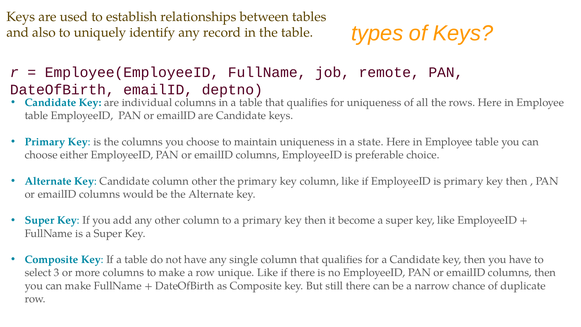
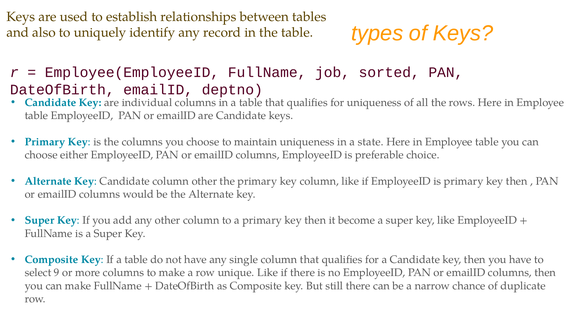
remote: remote -> sorted
3: 3 -> 9
